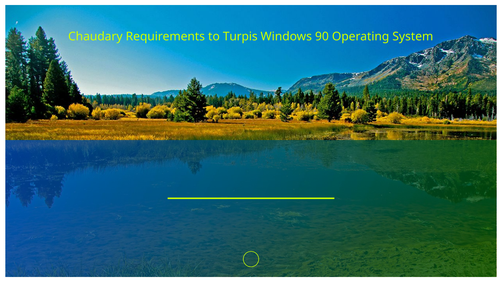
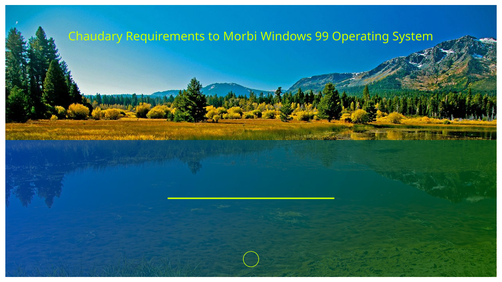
Turpis: Turpis -> Morbi
90: 90 -> 99
